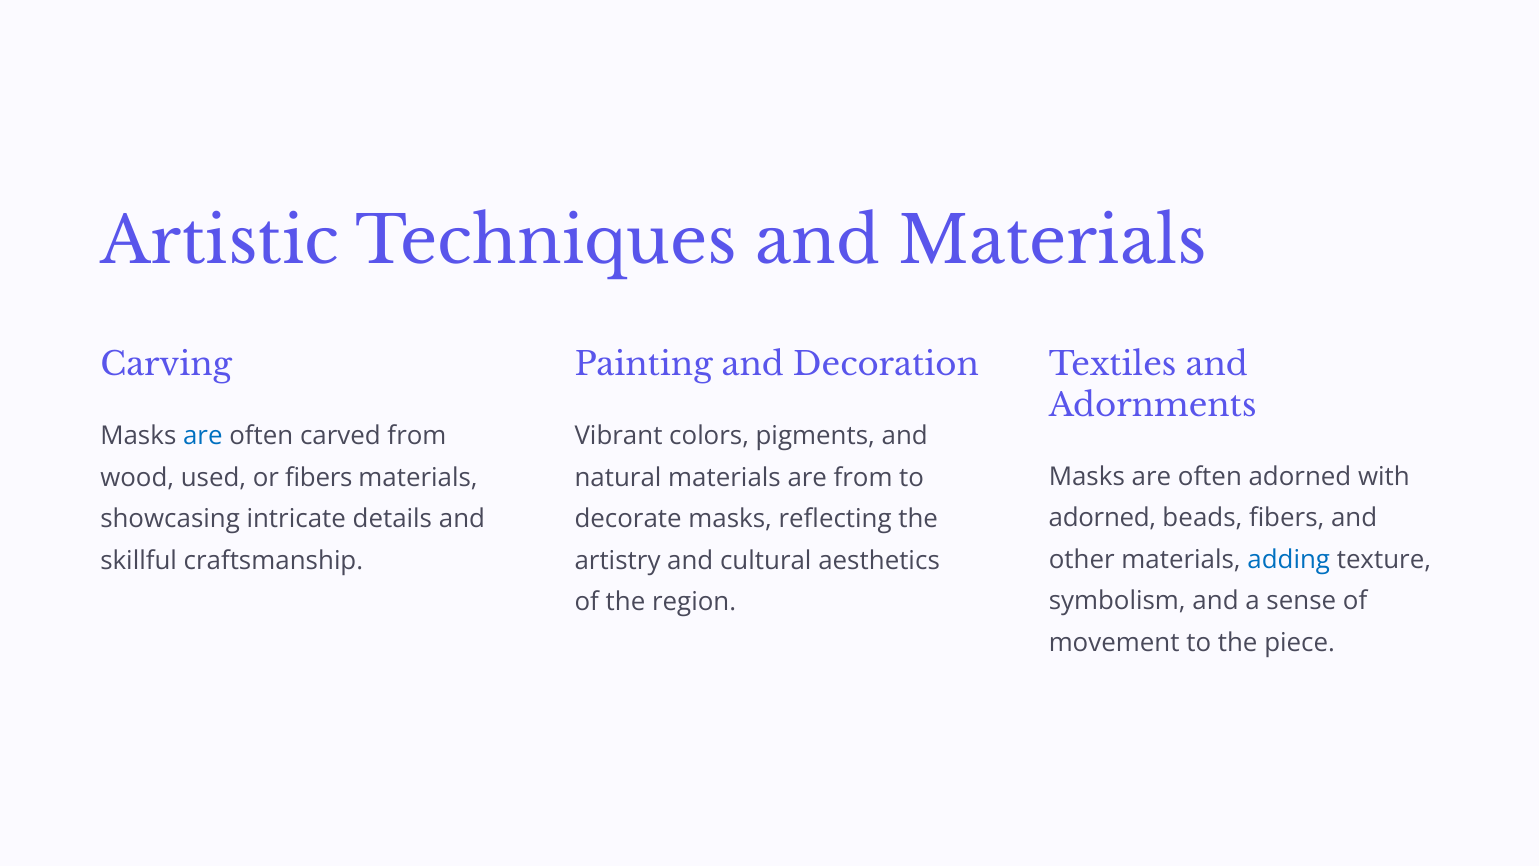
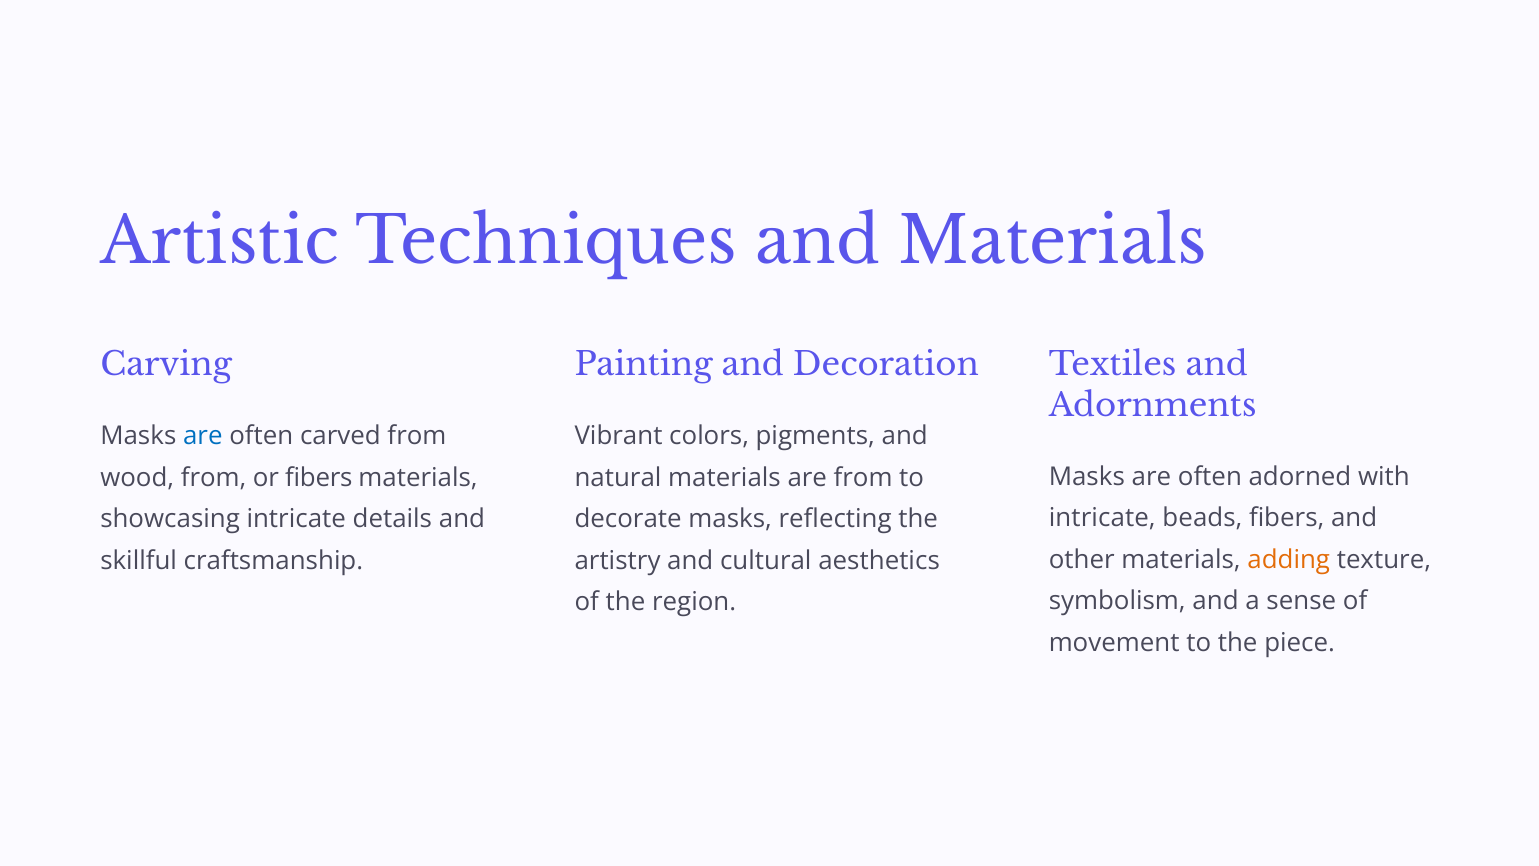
wood used: used -> from
adorned at (1102, 518): adorned -> intricate
adding colour: blue -> orange
